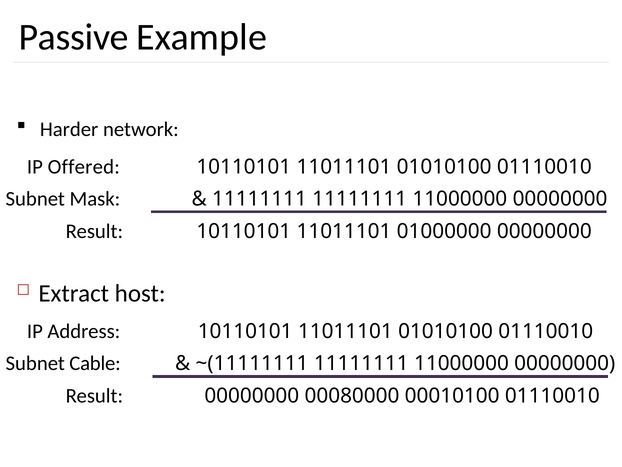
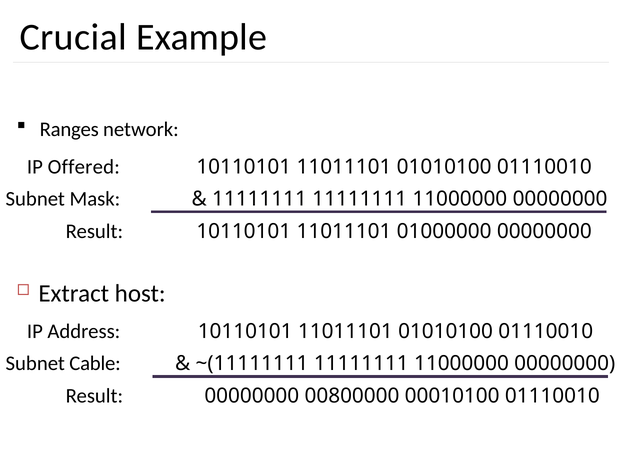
Passive: Passive -> Crucial
Harder: Harder -> Ranges
00080000: 00080000 -> 00800000
